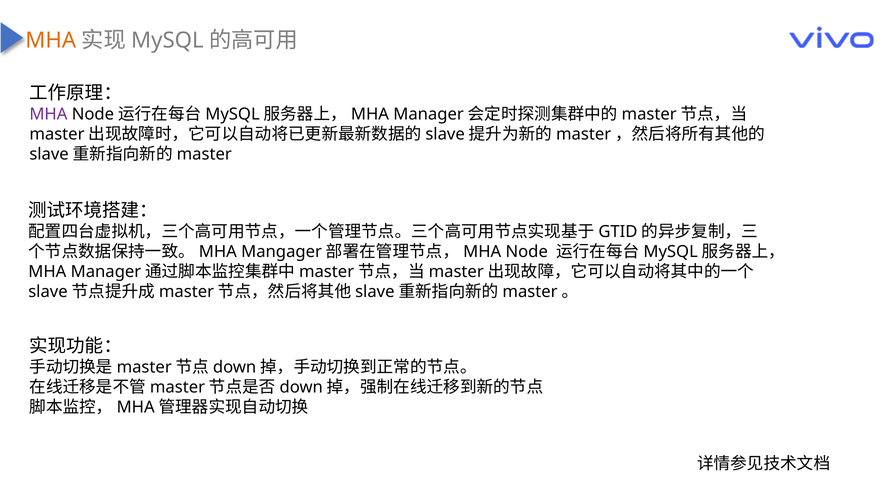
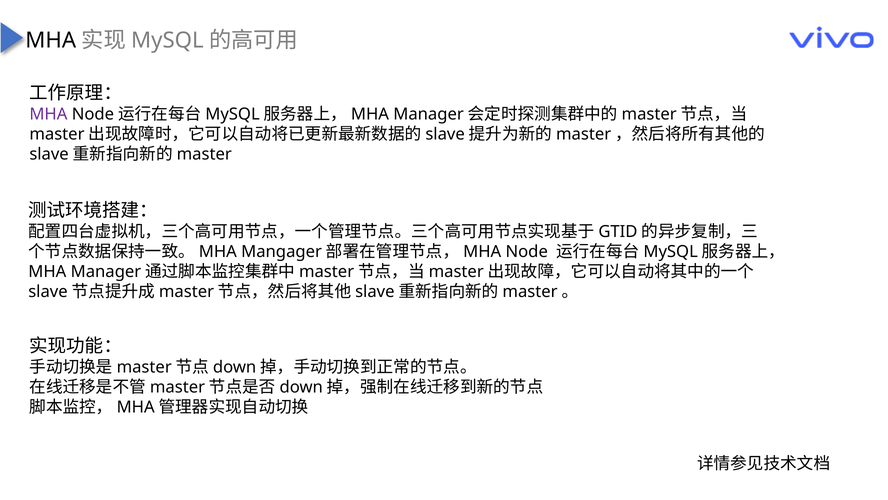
MHA at (51, 40) colour: orange -> black
